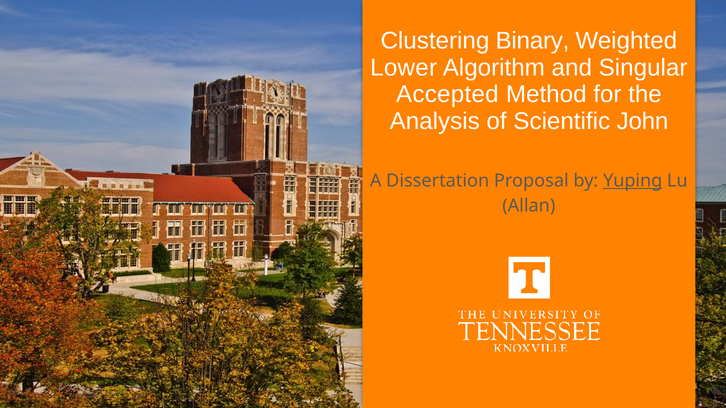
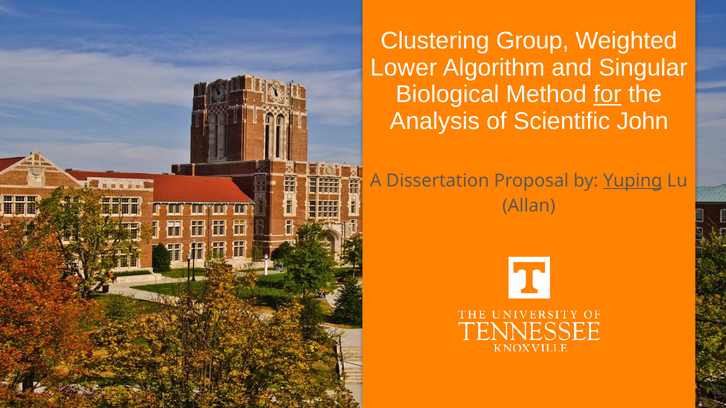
Binary: Binary -> Group
Accepted: Accepted -> Biological
for underline: none -> present
